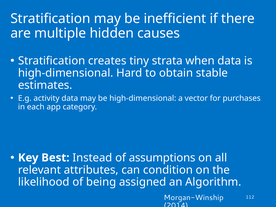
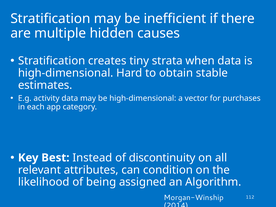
assumptions: assumptions -> discontinuity
